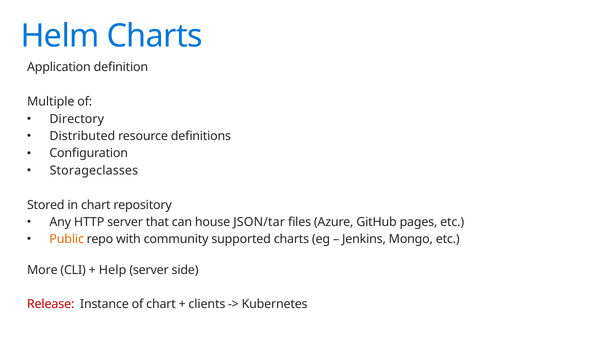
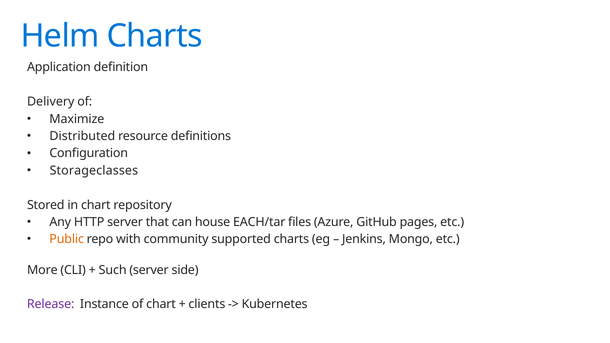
Multiple: Multiple -> Delivery
Directory: Directory -> Maximize
JSON/tar: JSON/tar -> EACH/tar
Help: Help -> Such
Release colour: red -> purple
